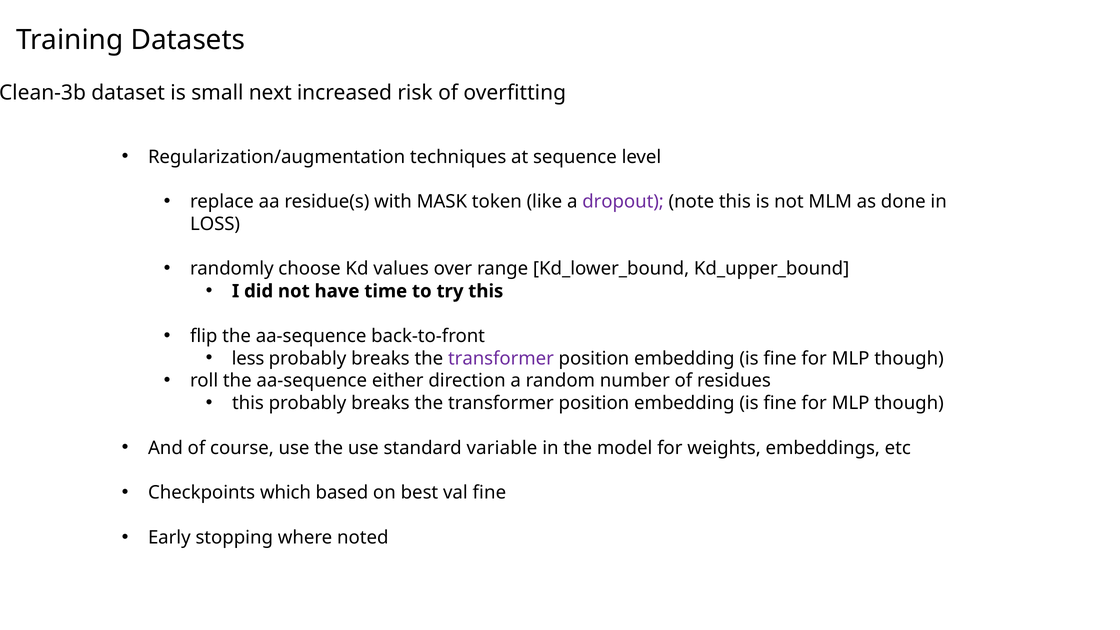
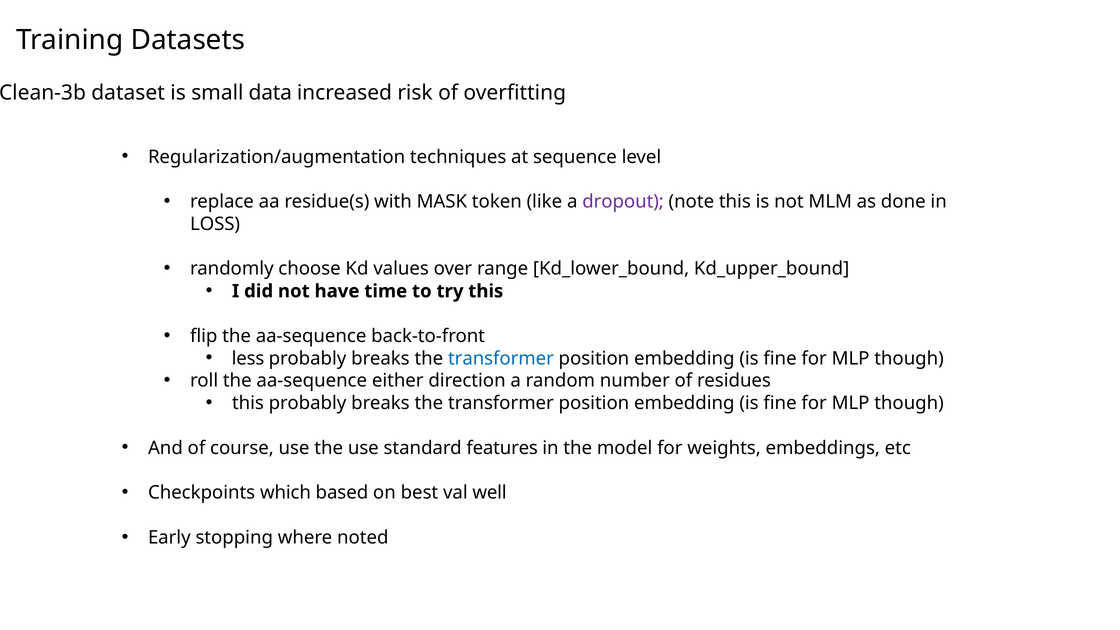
next: next -> data
transformer at (501, 358) colour: purple -> blue
variable: variable -> features
val fine: fine -> well
